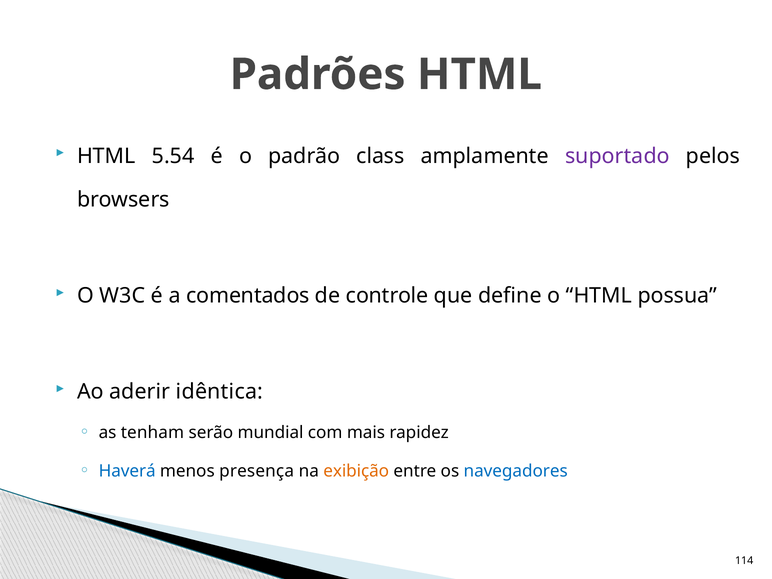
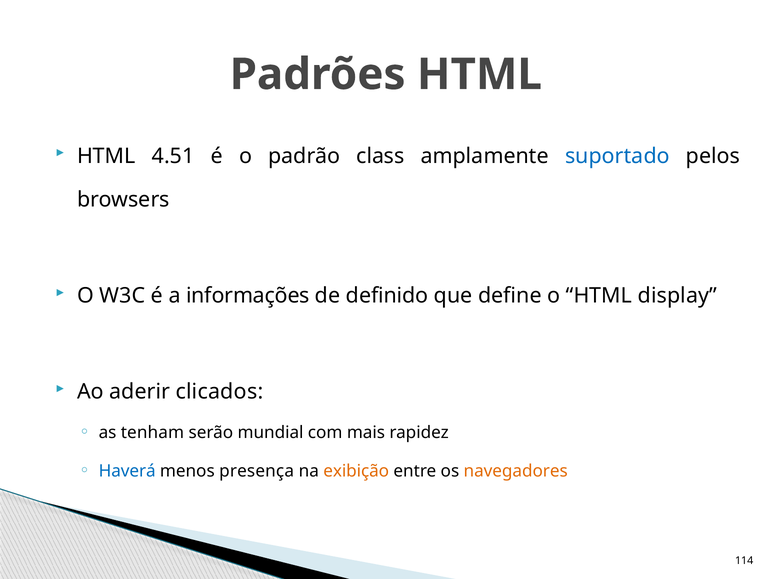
5.54: 5.54 -> 4.51
suportado colour: purple -> blue
comentados: comentados -> informações
controle: controle -> definido
possua: possua -> display
idêntica: idêntica -> clicados
navegadores colour: blue -> orange
